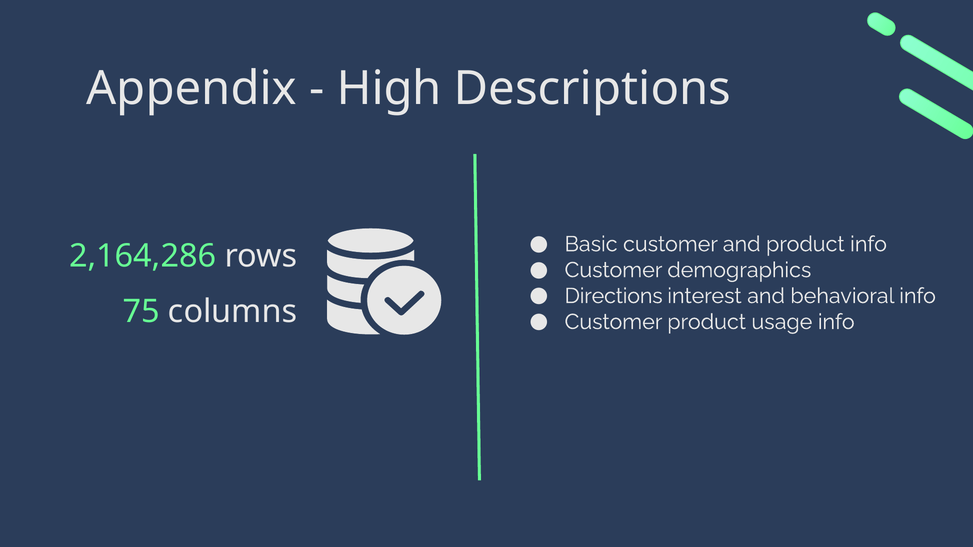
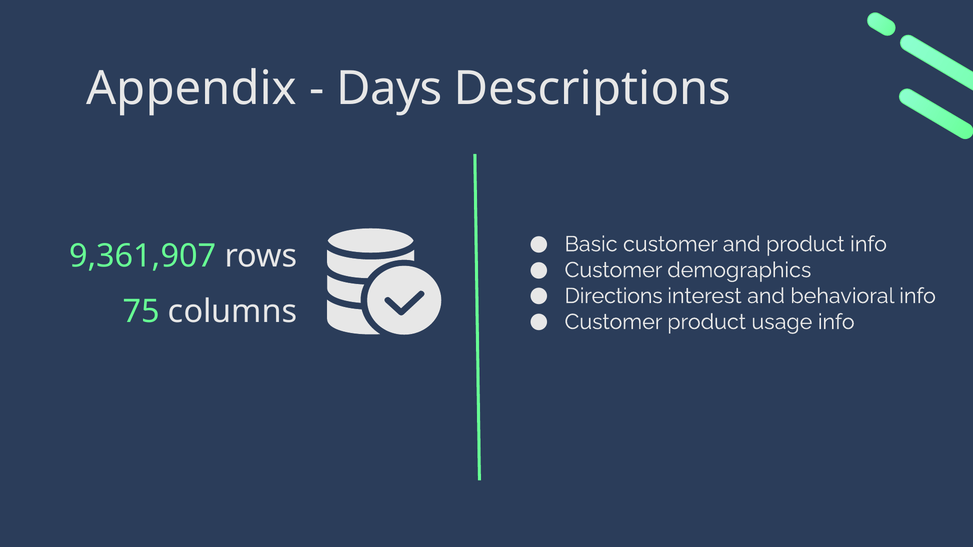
High: High -> Days
2,164,286: 2,164,286 -> 9,361,907
